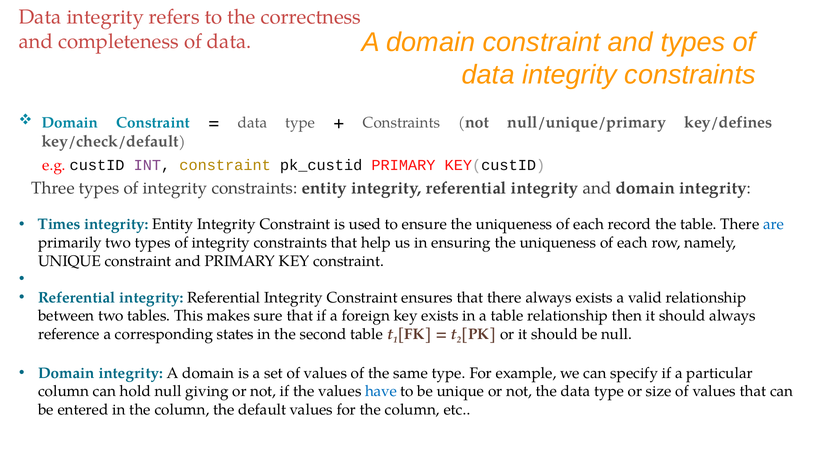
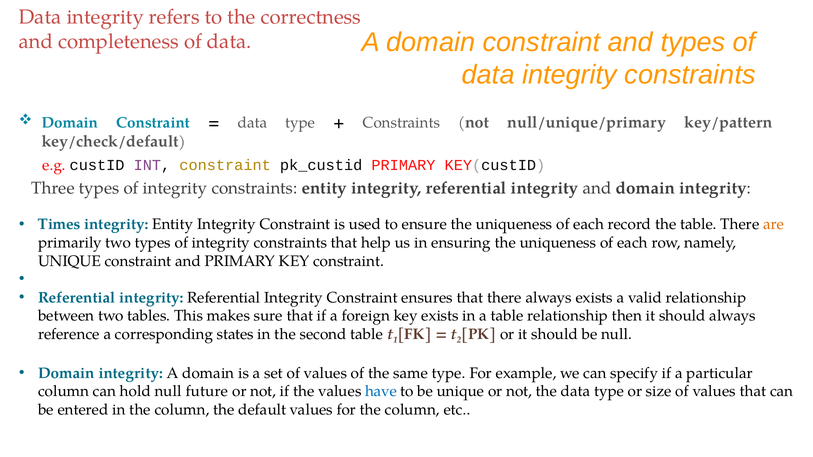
key/defines: key/defines -> key/pattern
are colour: blue -> orange
giving: giving -> future
